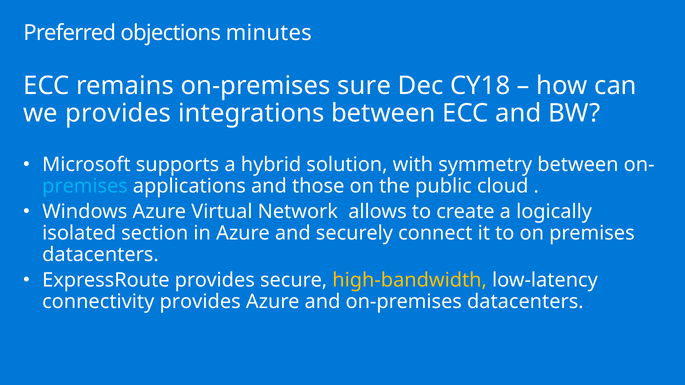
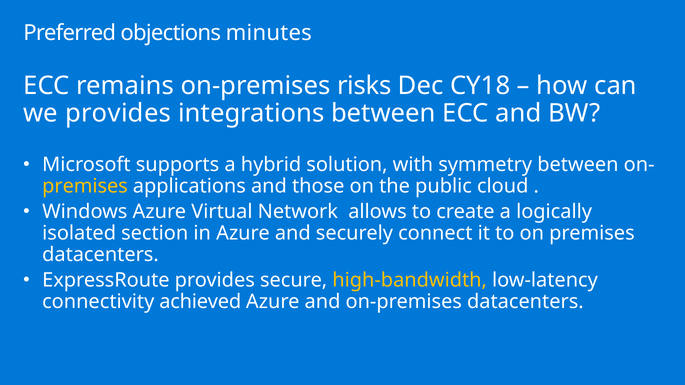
sure: sure -> risks
premises at (85, 186) colour: light blue -> yellow
connectivity provides: provides -> achieved
